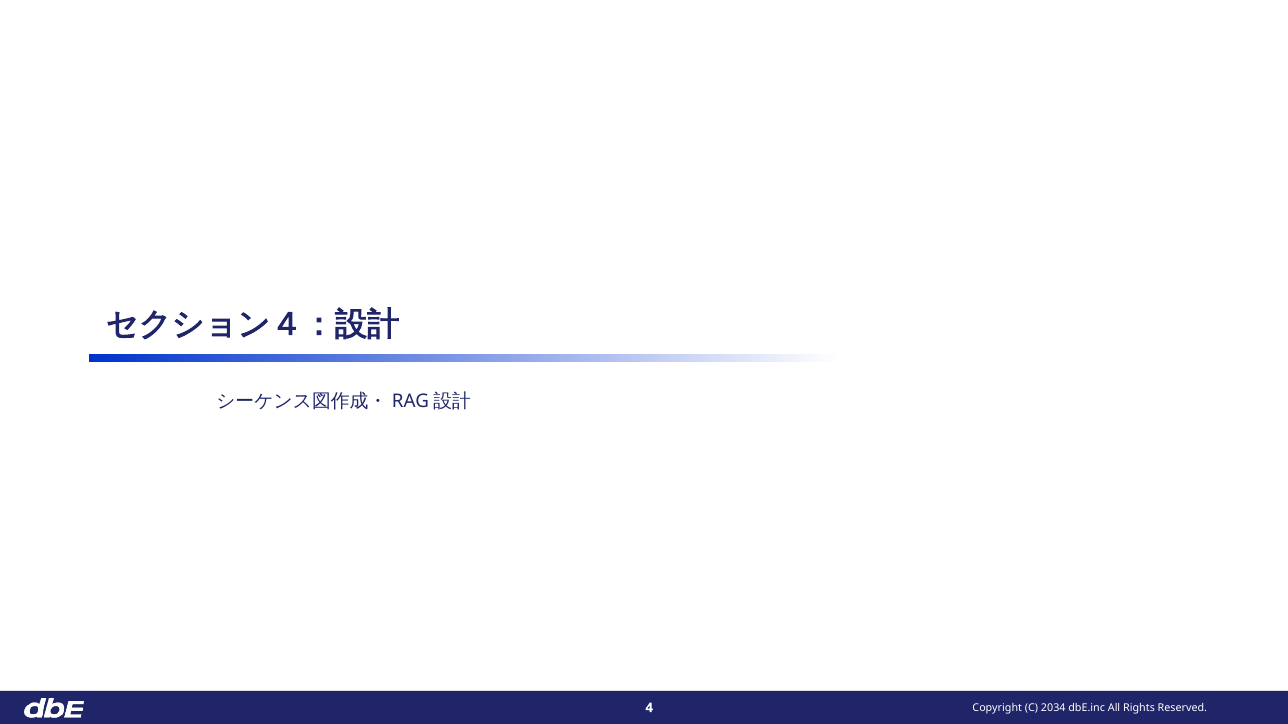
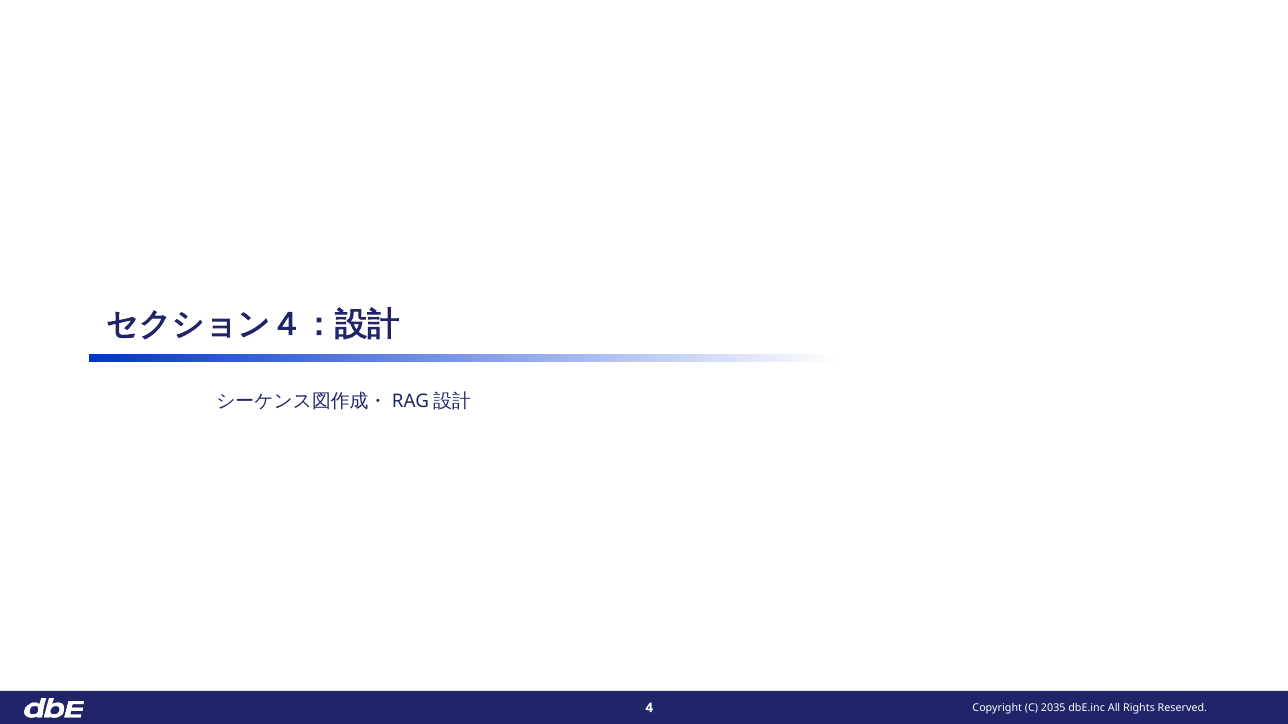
2034: 2034 -> 2035
